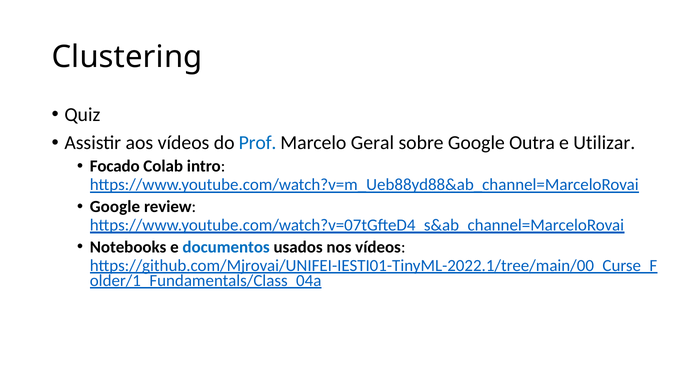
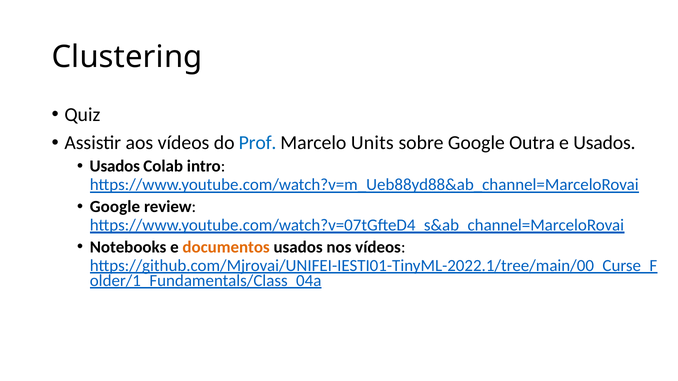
Geral: Geral -> Units
e Utilizar: Utilizar -> Usados
Focado at (115, 166): Focado -> Usados
documentos colour: blue -> orange
